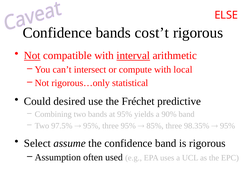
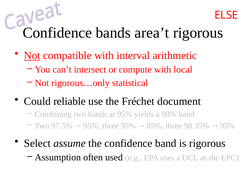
cost’t: cost’t -> area’t
interval underline: present -> none
desired: desired -> reliable
predictive: predictive -> document
